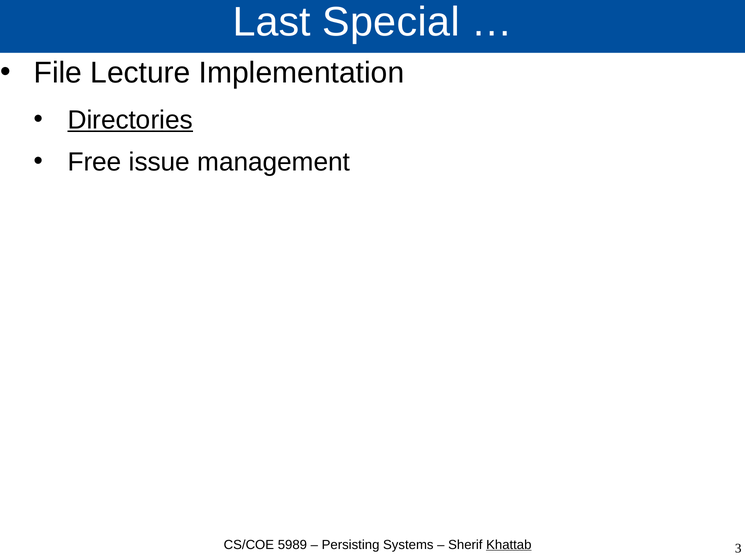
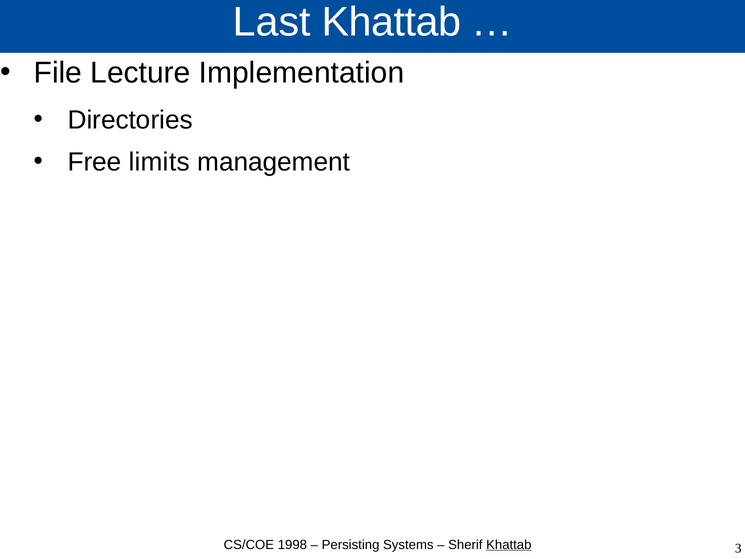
Last Special: Special -> Khattab
Directories underline: present -> none
issue: issue -> limits
5989: 5989 -> 1998
